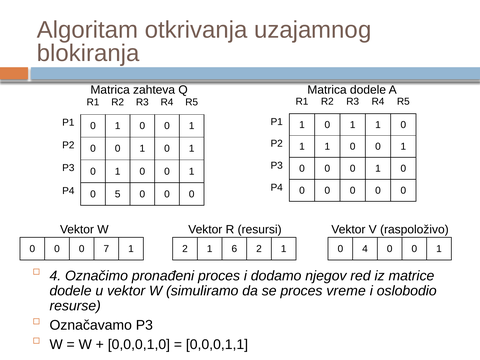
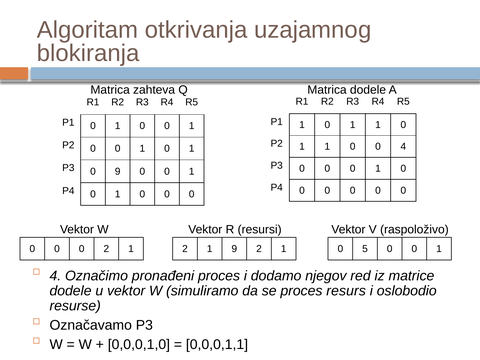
1 at (403, 147): 1 -> 4
P3 0 1: 1 -> 9
P4 0 5: 5 -> 1
0 7: 7 -> 2
1 6: 6 -> 9
0 4: 4 -> 5
vreme: vreme -> resurs
